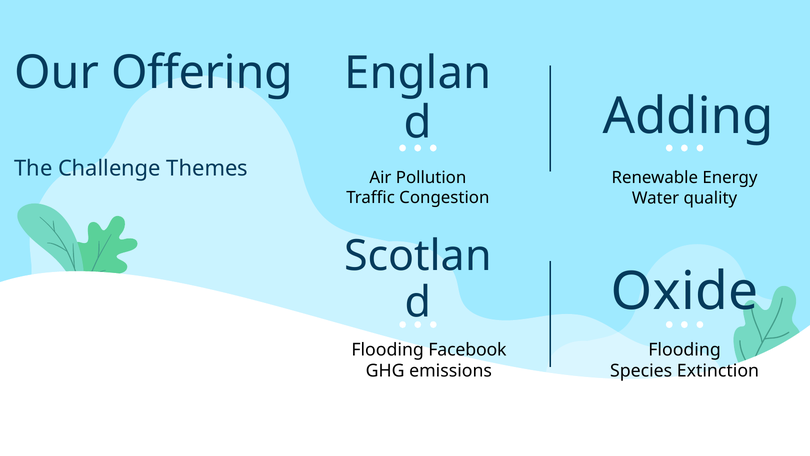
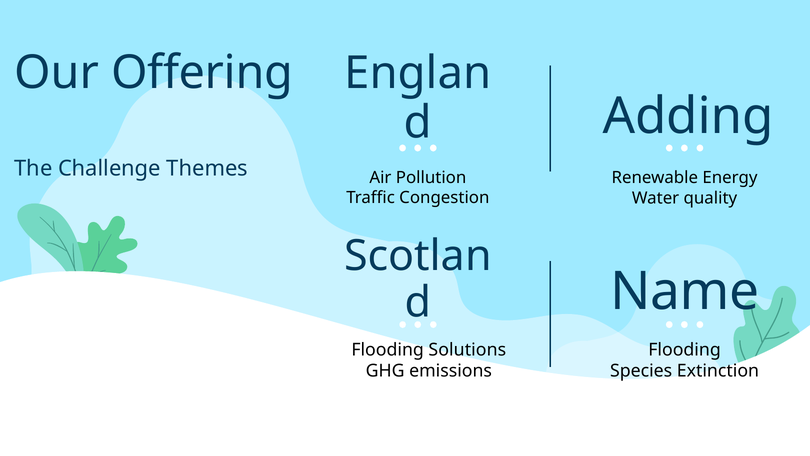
Oxide: Oxide -> Name
Facebook: Facebook -> Solutions
